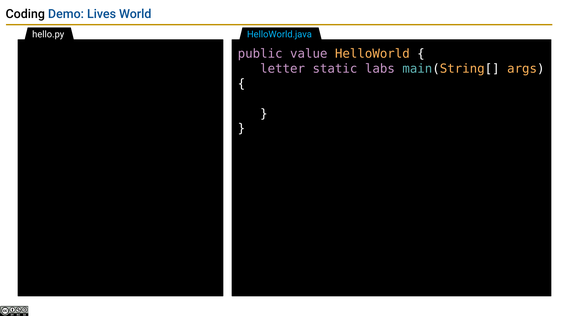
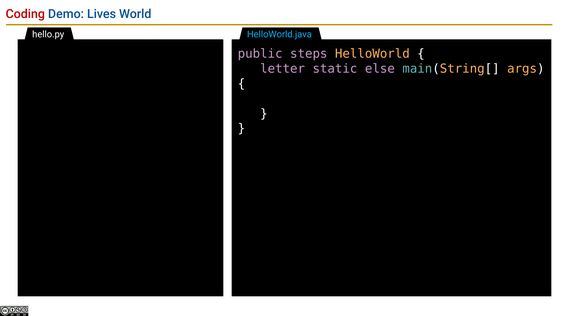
Coding colour: black -> red
value: value -> steps
labs: labs -> else
